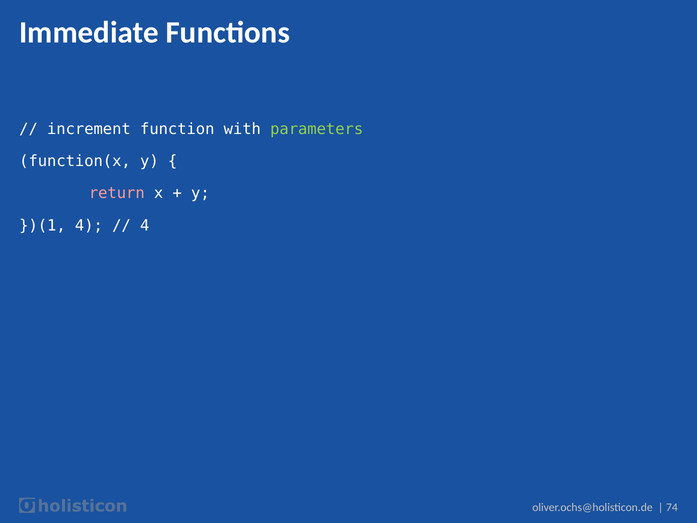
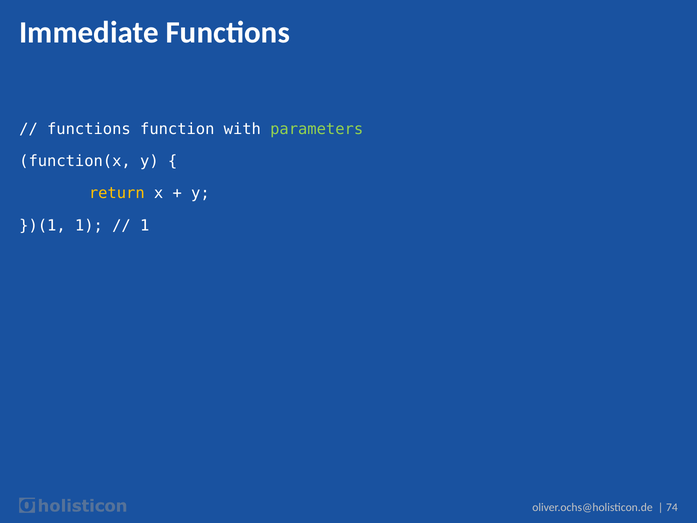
increment at (89, 129): increment -> functions
return colour: pink -> yellow
})(1 4: 4 -> 1
4 at (145, 225): 4 -> 1
